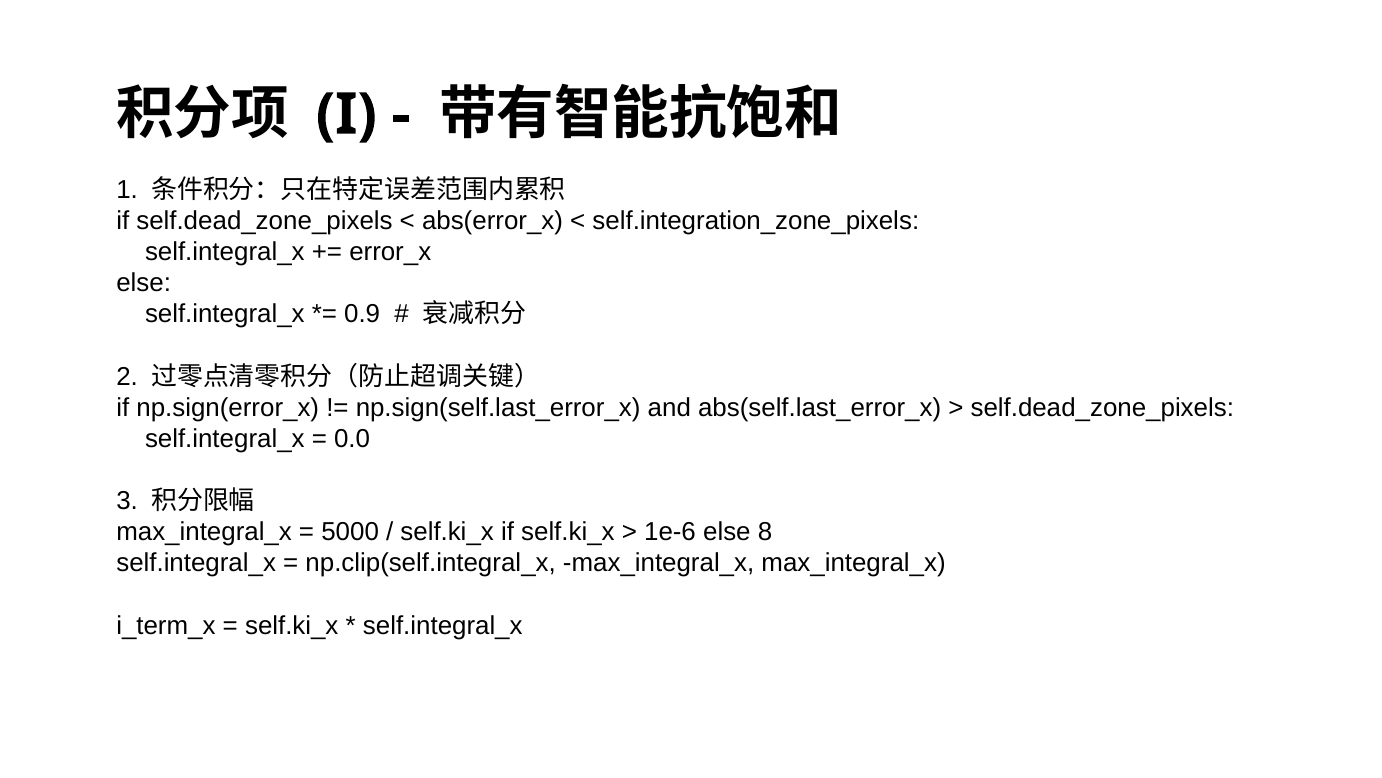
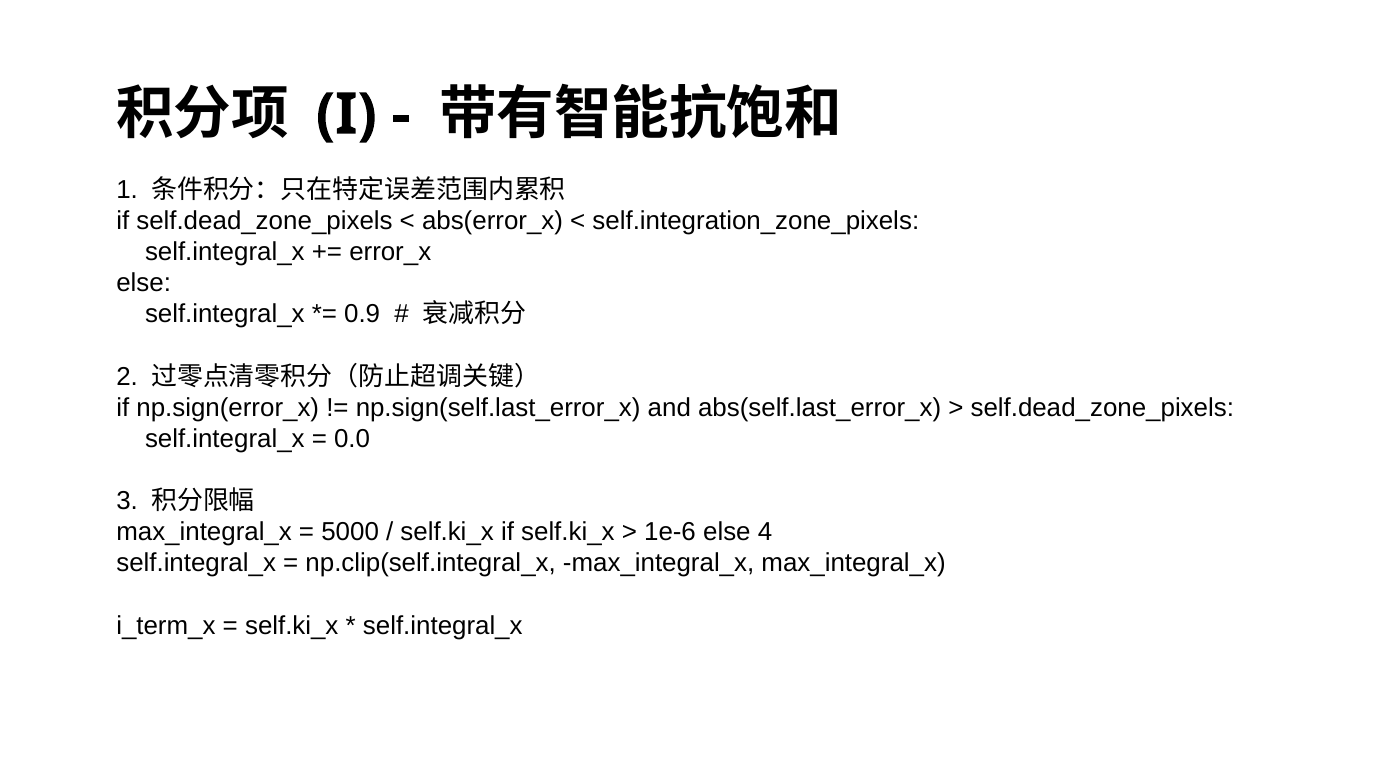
8: 8 -> 4
